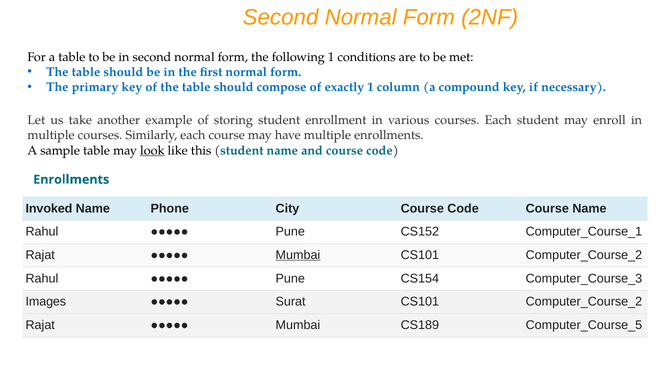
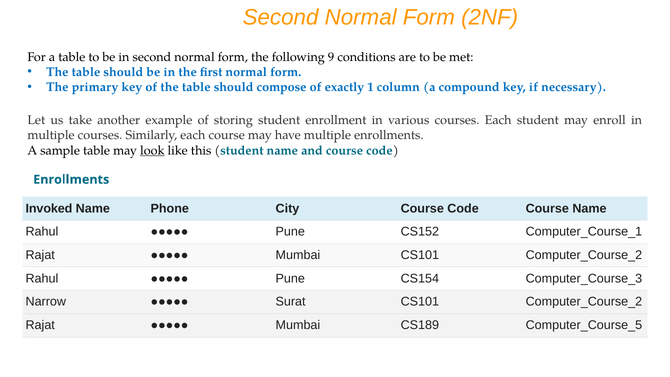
following 1: 1 -> 9
Mumbai at (298, 255) underline: present -> none
Images: Images -> Narrow
